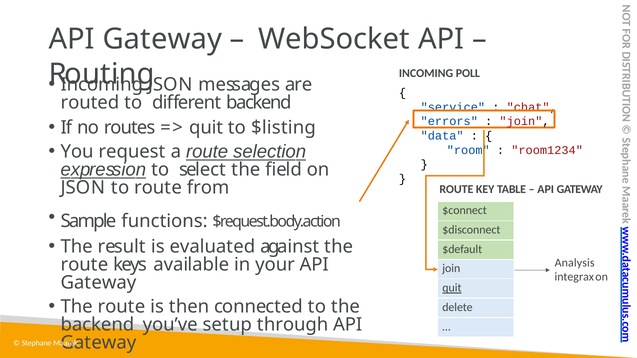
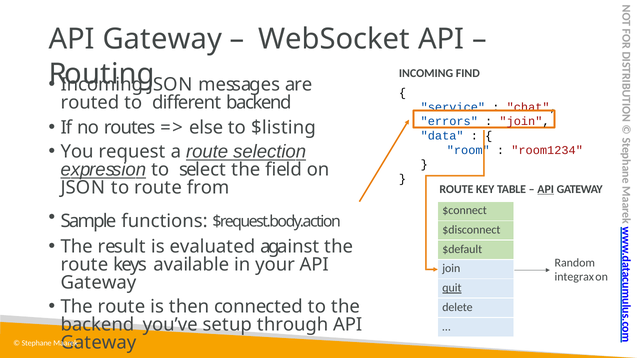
POLL: POLL -> FIND
quit at (206, 128): quit -> else
API at (546, 189) underline: none -> present
Analysis: Analysis -> Random
